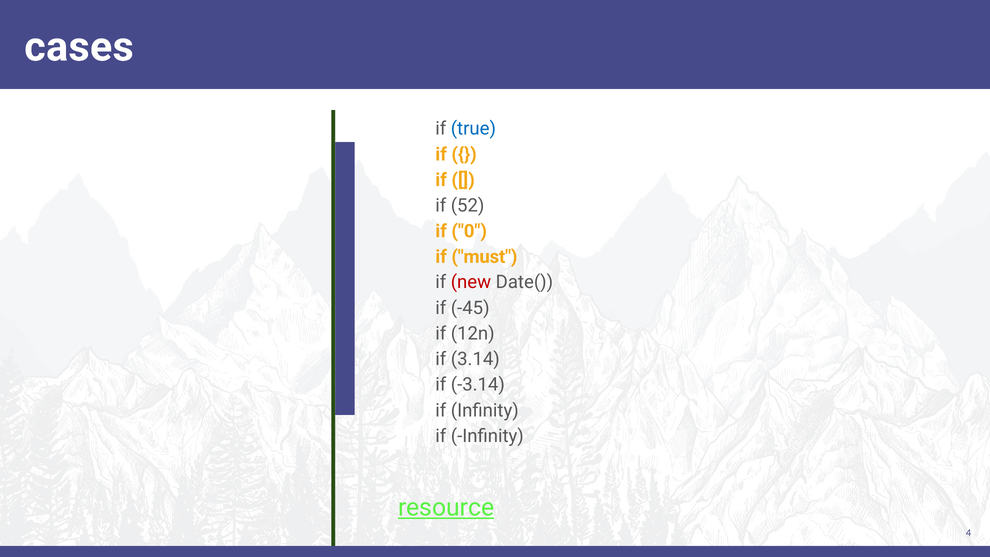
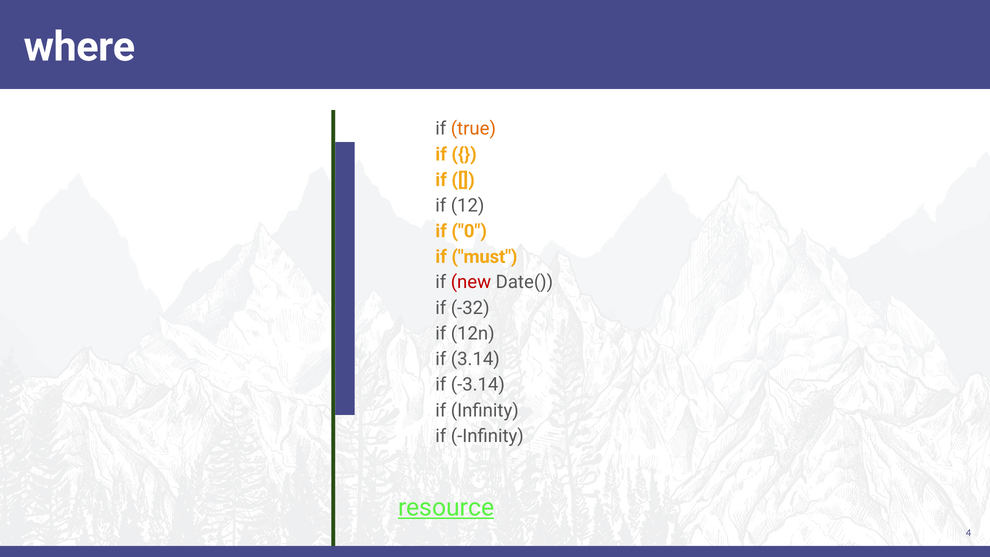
cases: cases -> where
true colour: blue -> orange
52: 52 -> 12
-45: -45 -> -32
